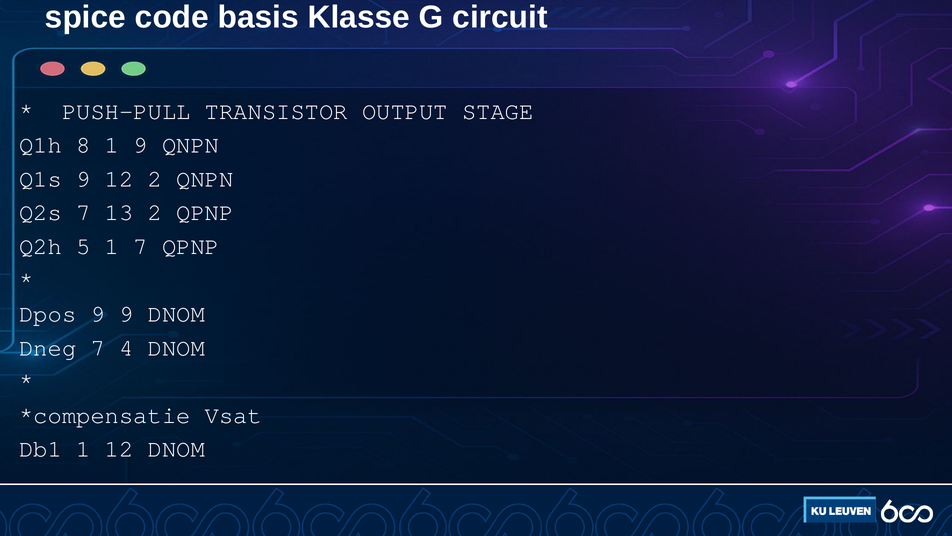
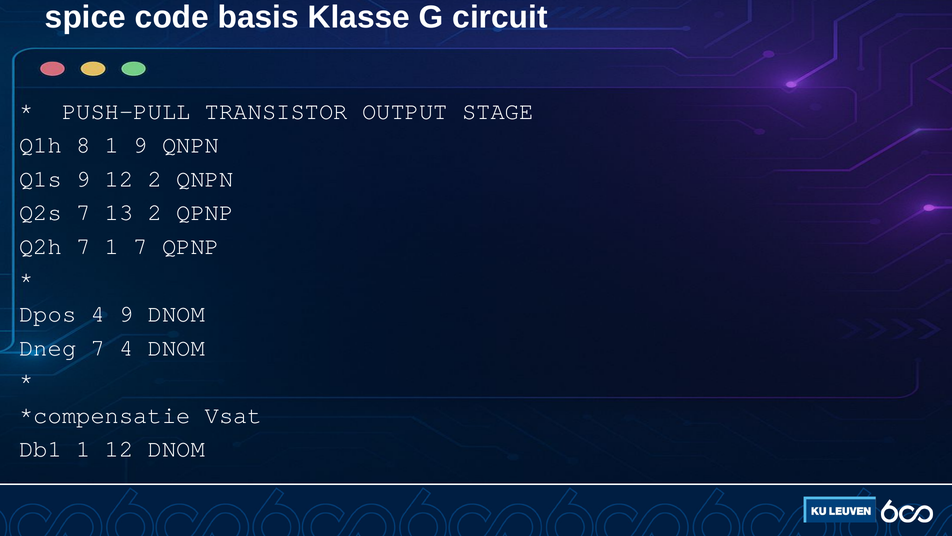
Q2h 5: 5 -> 7
Dpos 9: 9 -> 4
